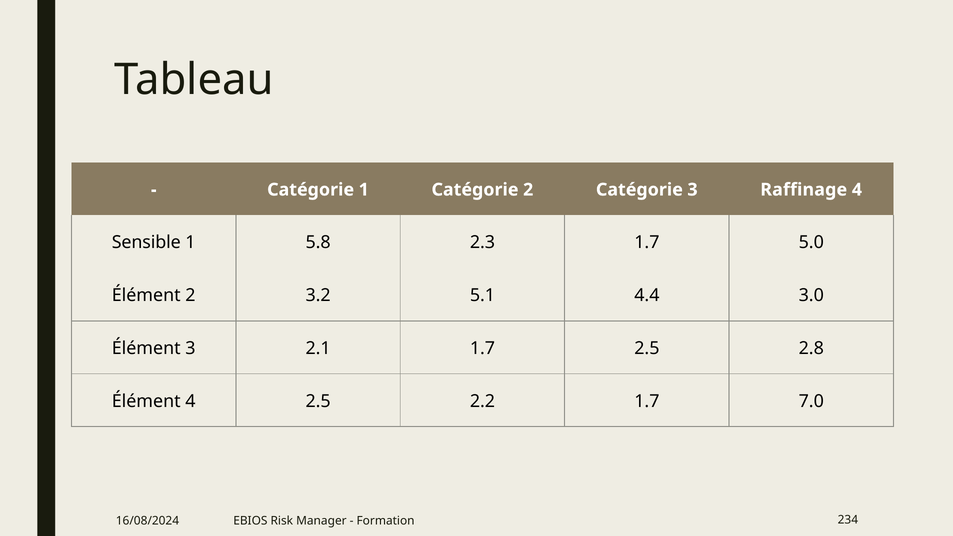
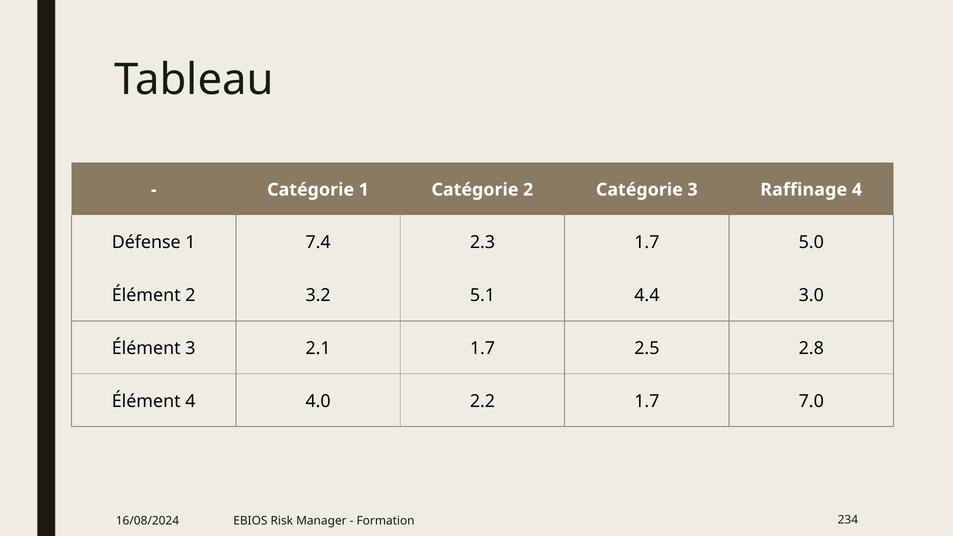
Sensible: Sensible -> Défense
5.8: 5.8 -> 7.4
4 2.5: 2.5 -> 4.0
